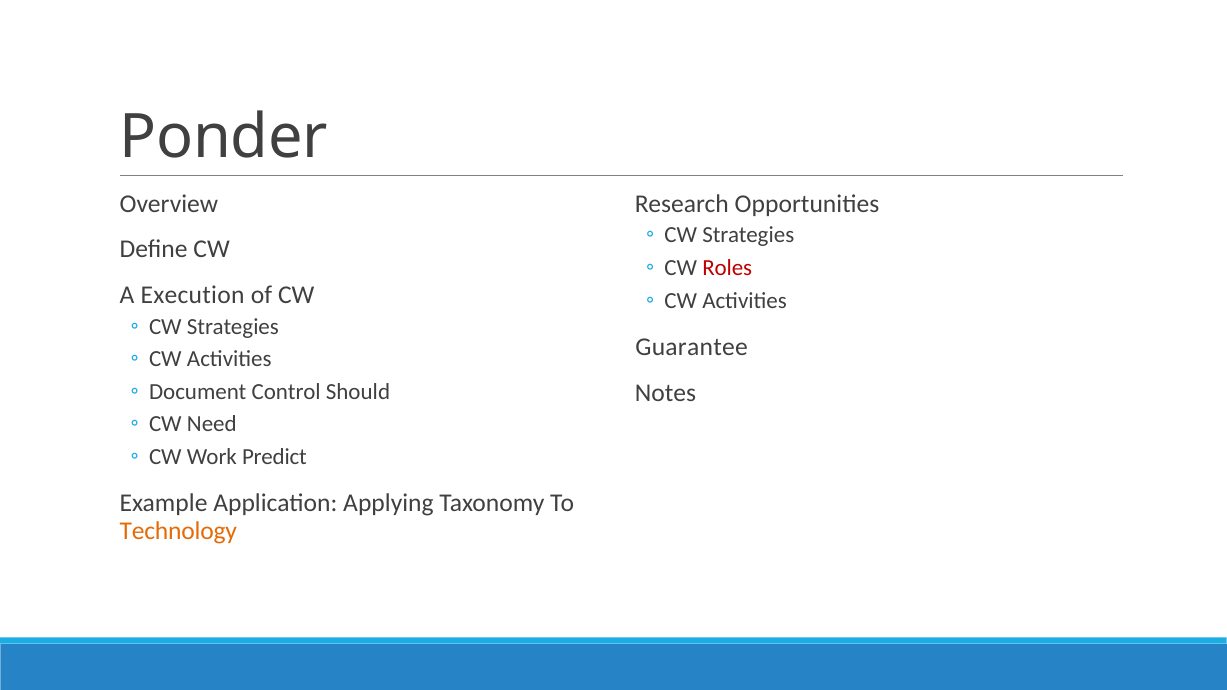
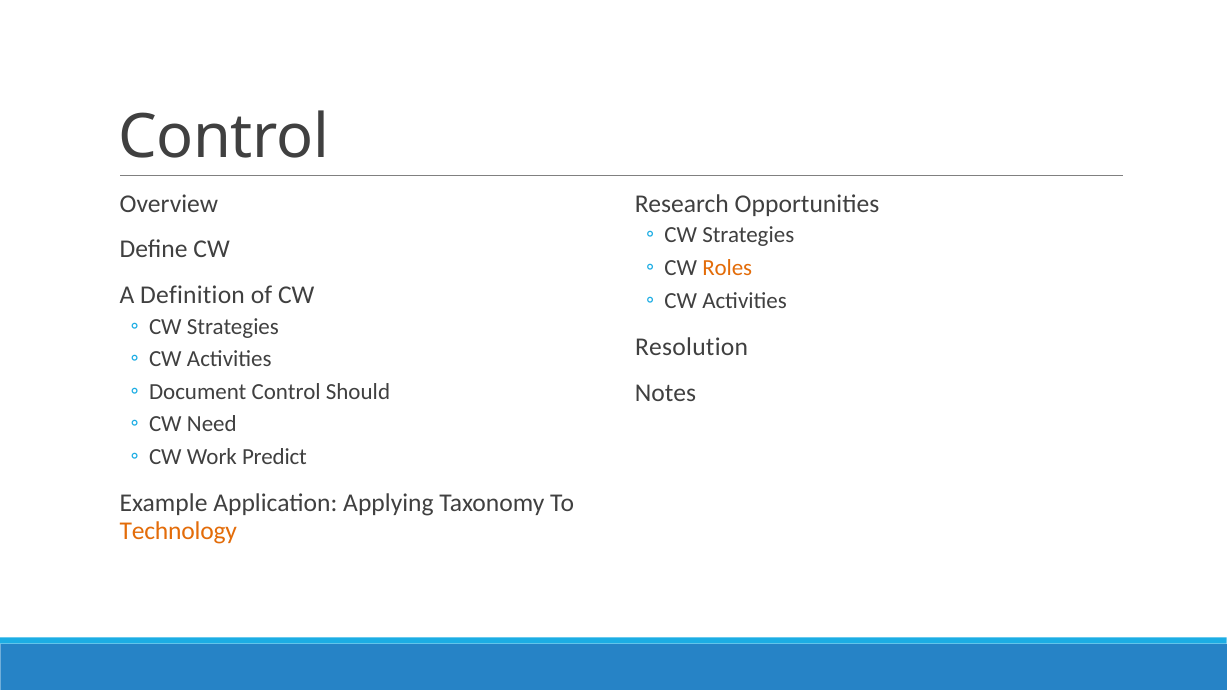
Ponder at (224, 137): Ponder -> Control
Roles colour: red -> orange
Execution: Execution -> Definition
Guarantee: Guarantee -> Resolution
